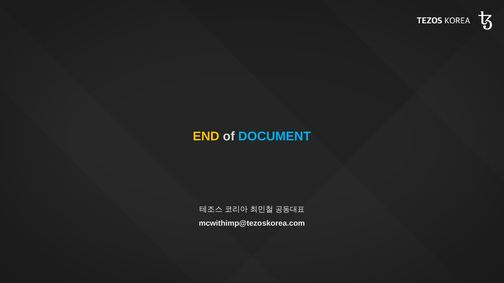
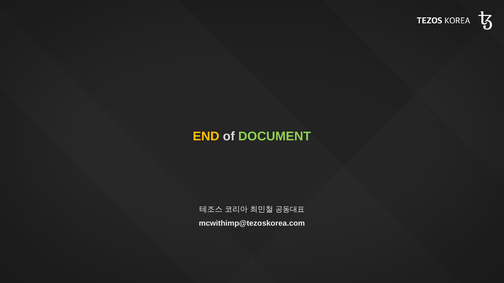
DOCUMENT colour: light blue -> light green
